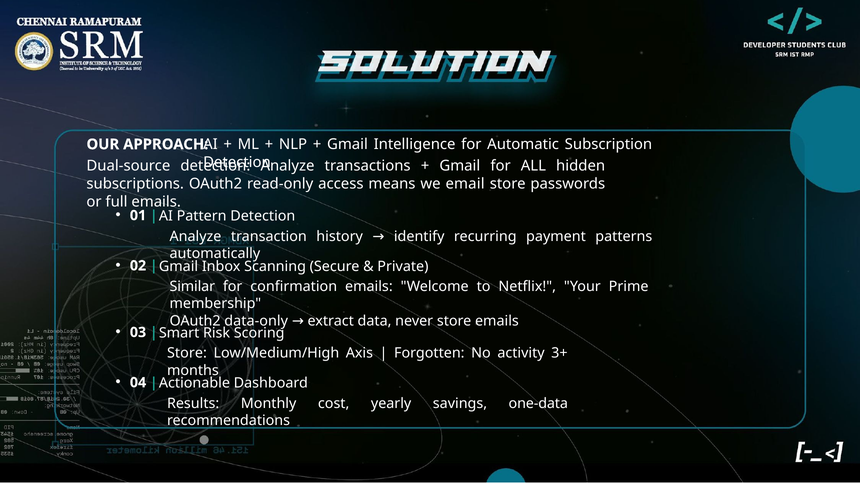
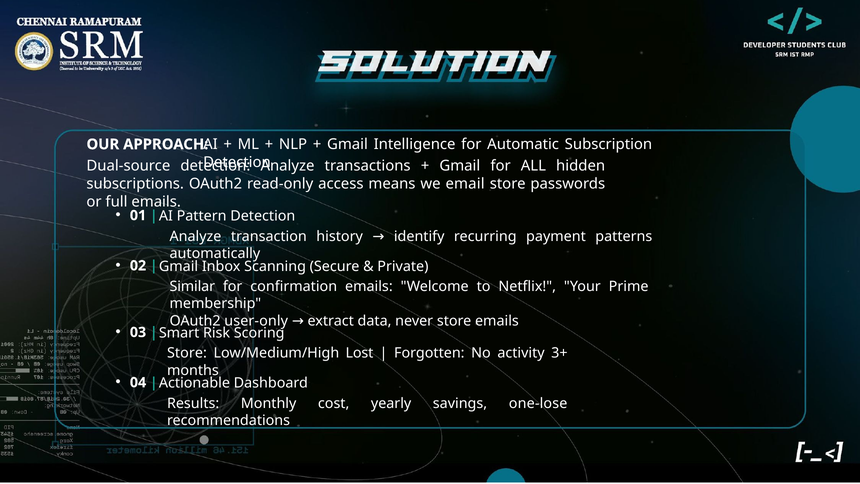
data-only: data-only -> user-only
Axis: Axis -> Lost
one-data: one-data -> one-lose
